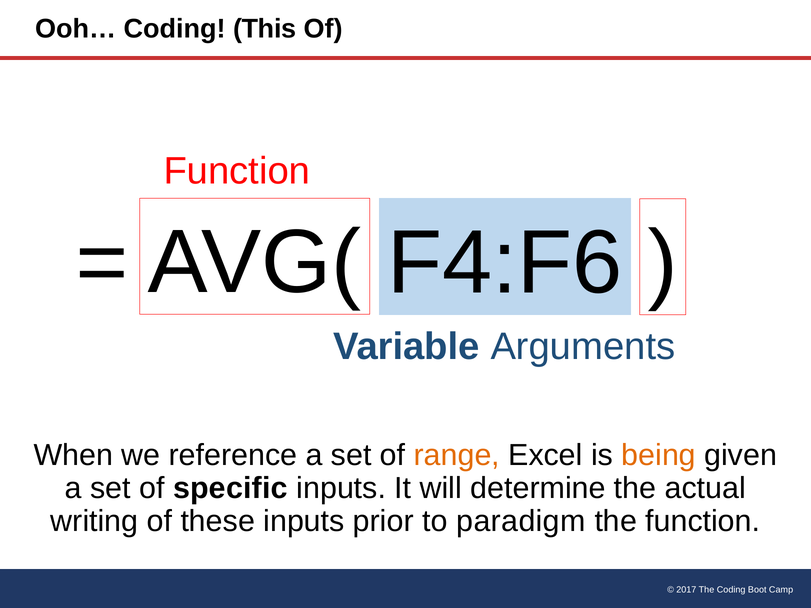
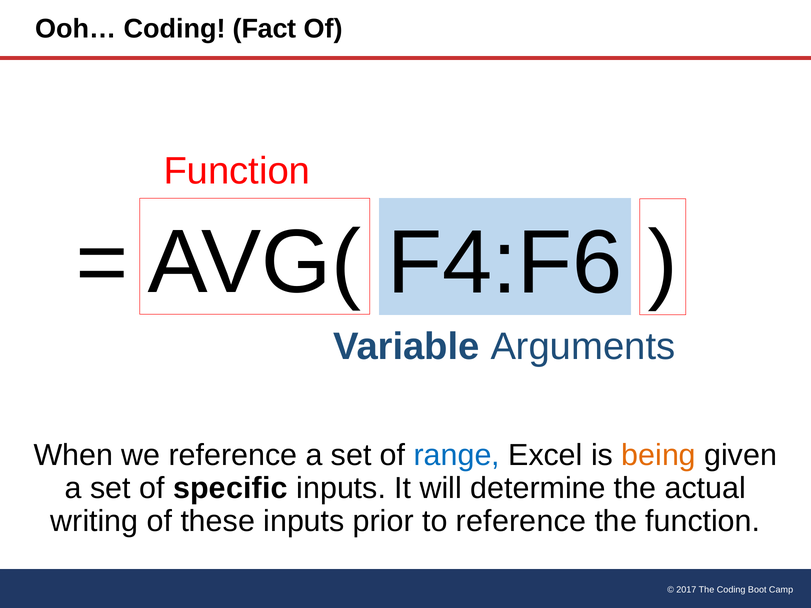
This: This -> Fact
range colour: orange -> blue
to paradigm: paradigm -> reference
